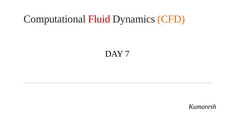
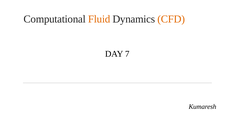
Fluid colour: red -> orange
